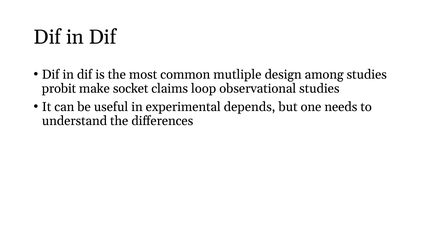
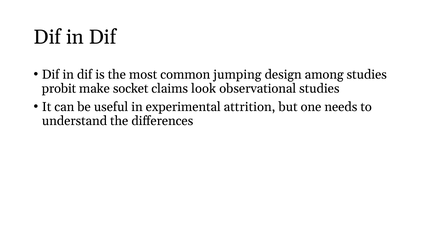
mutliple: mutliple -> jumping
loop: loop -> look
depends: depends -> attrition
